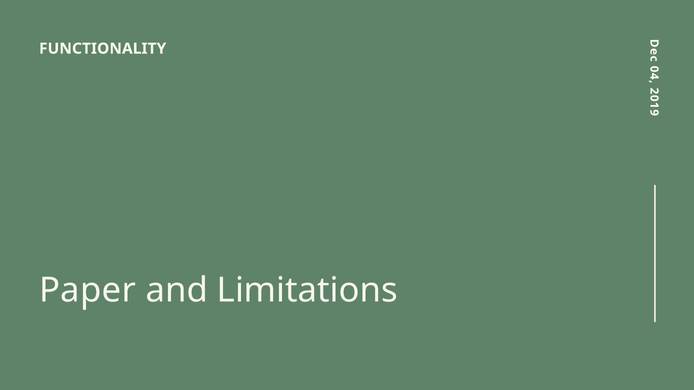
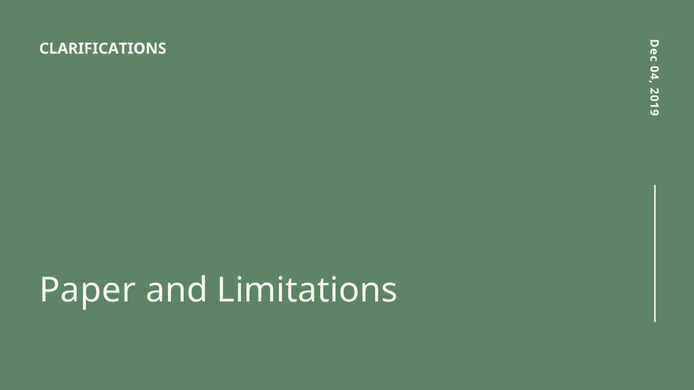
FUNCTIONALITY: FUNCTIONALITY -> CLARIFICATIONS
